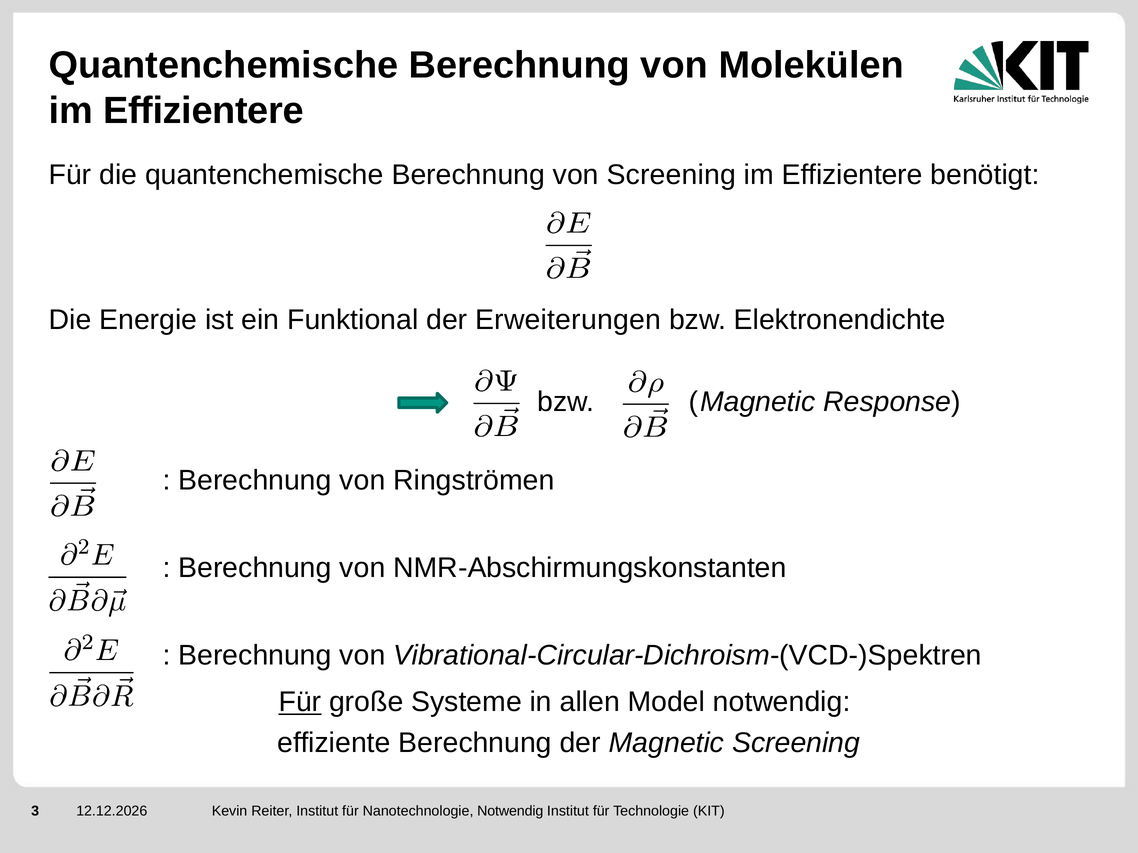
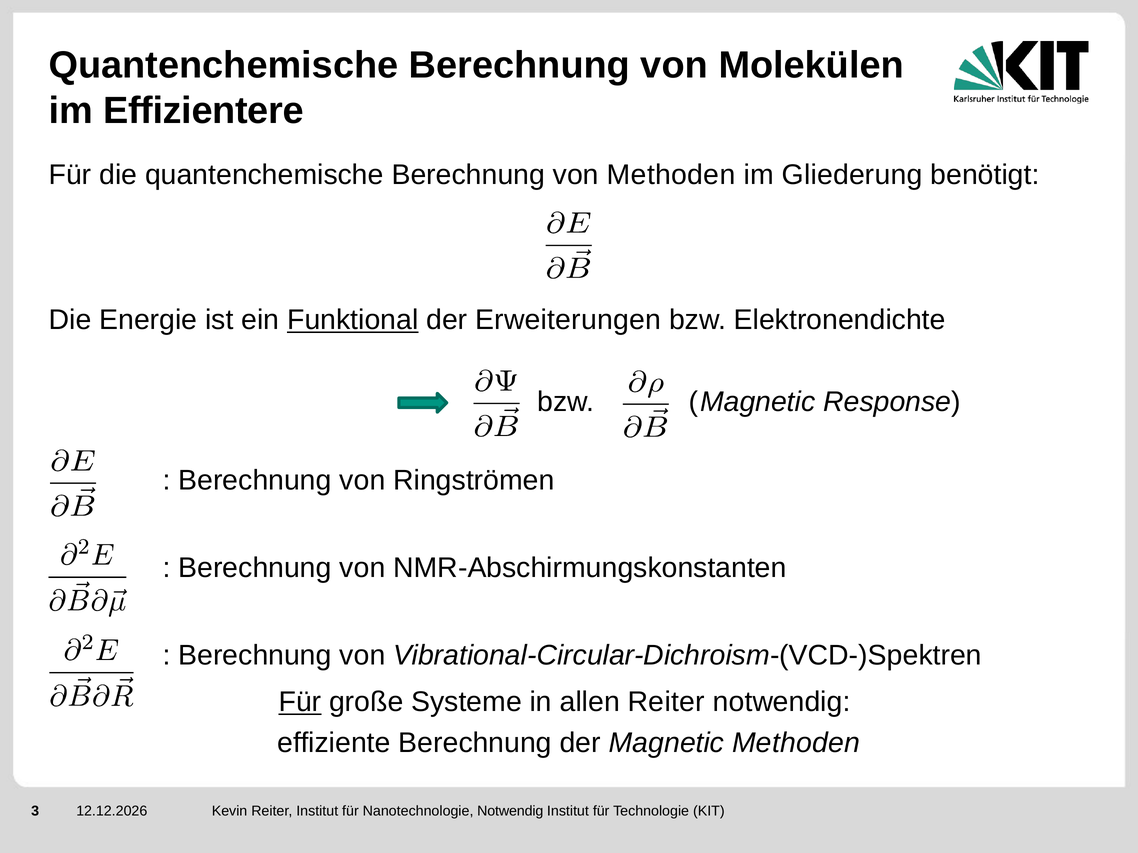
von Screening: Screening -> Methoden
Effizientere at (852, 175): Effizientere -> Gliederung
Funktional underline: none -> present
allen Model: Model -> Reiter
Magnetic Screening: Screening -> Methoden
